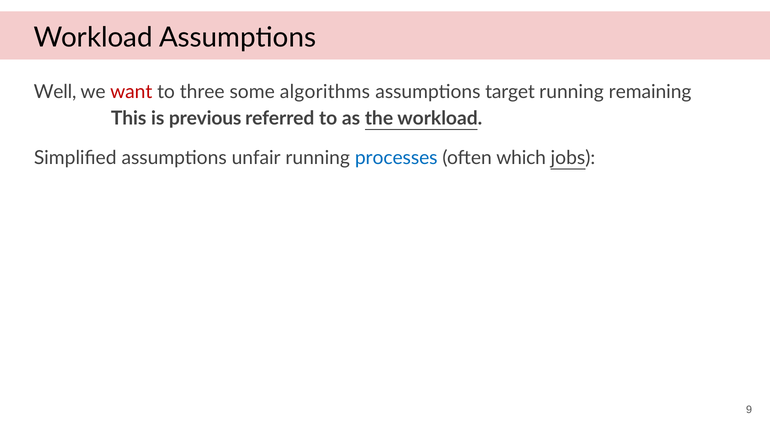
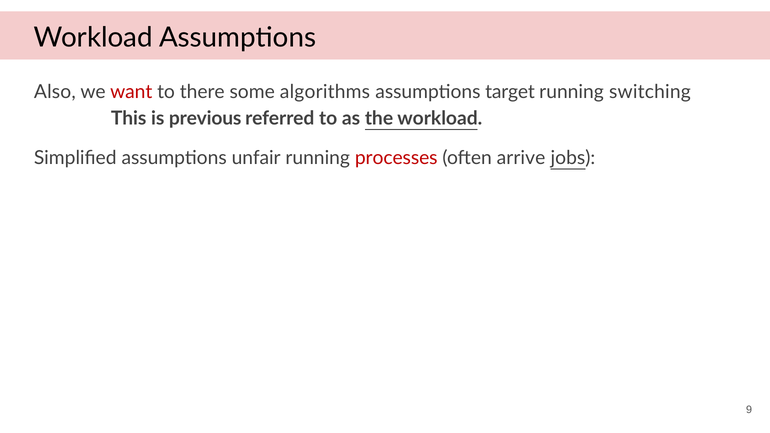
Well: Well -> Also
three: three -> there
remaining: remaining -> switching
processes colour: blue -> red
which: which -> arrive
